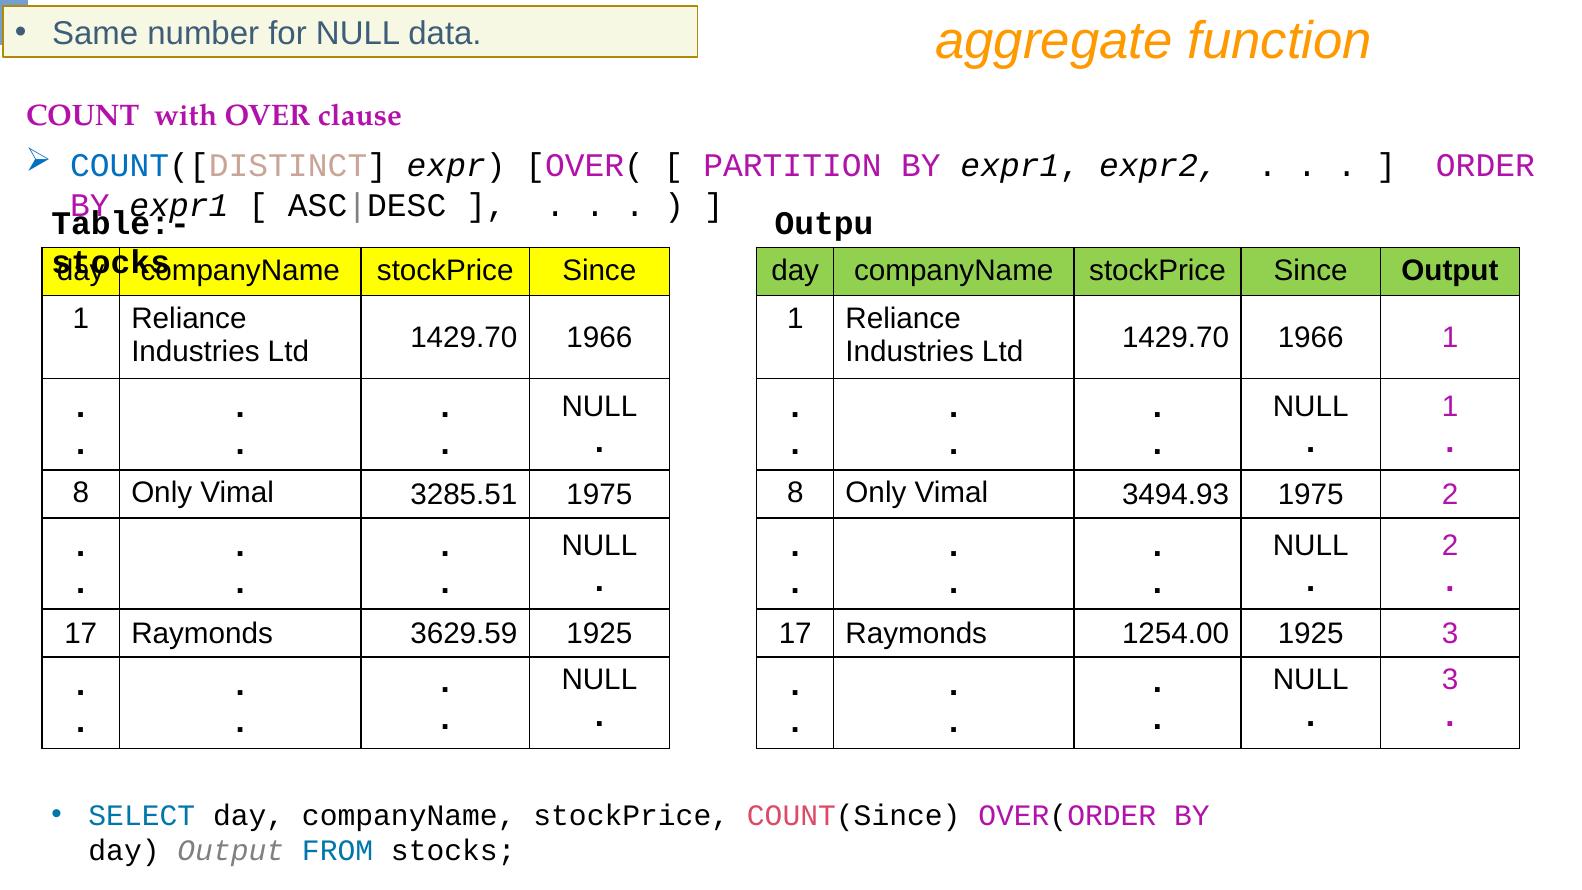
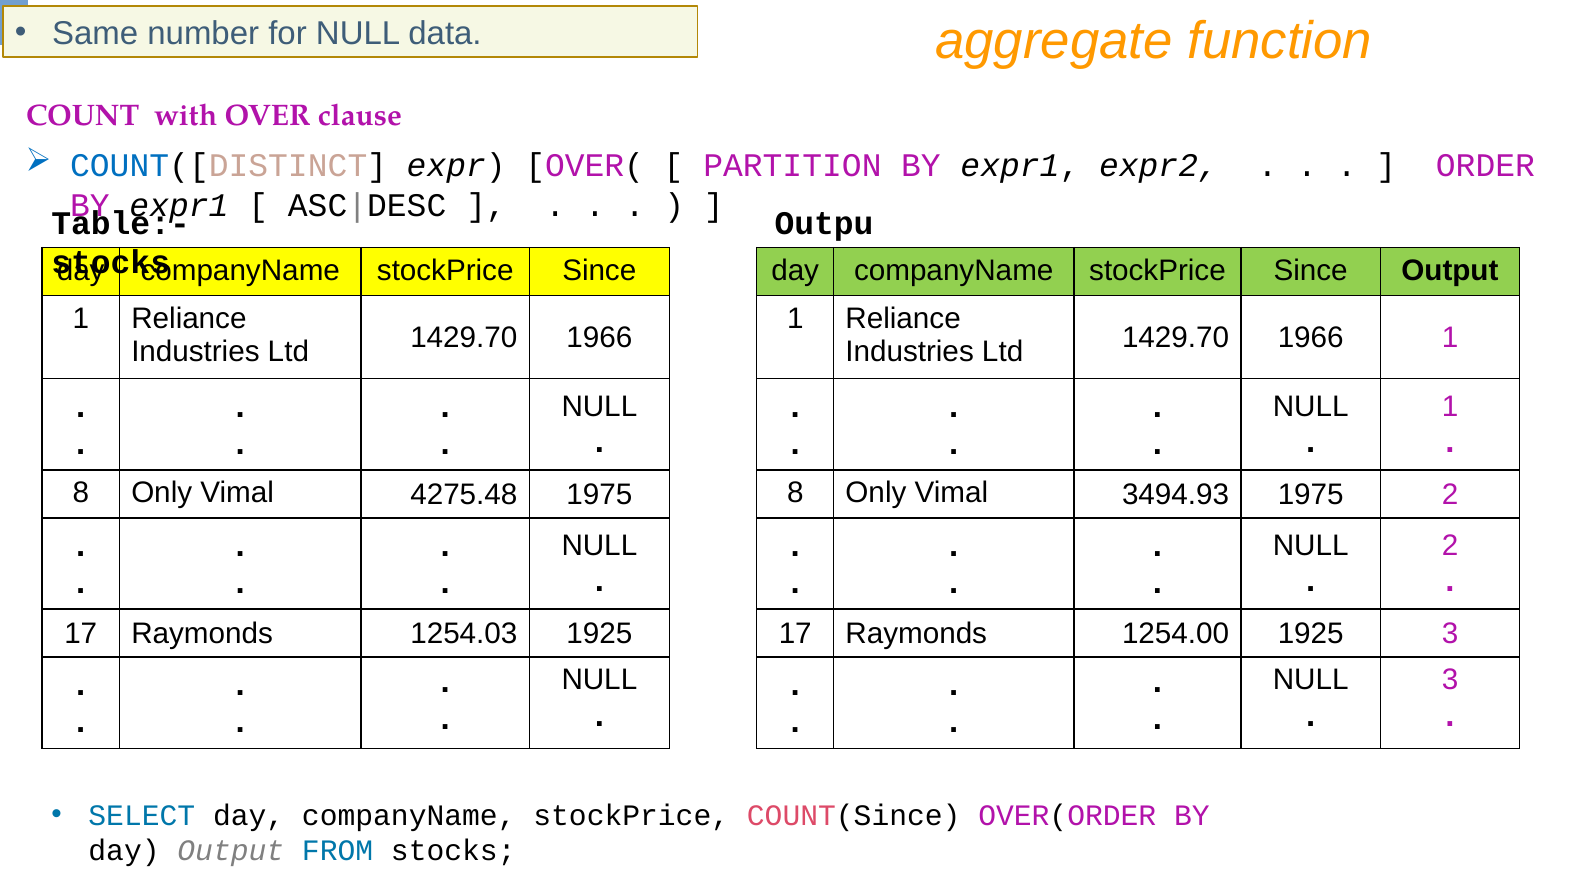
3285.51: 3285.51 -> 4275.48
3629.59: 3629.59 -> 1254.03
